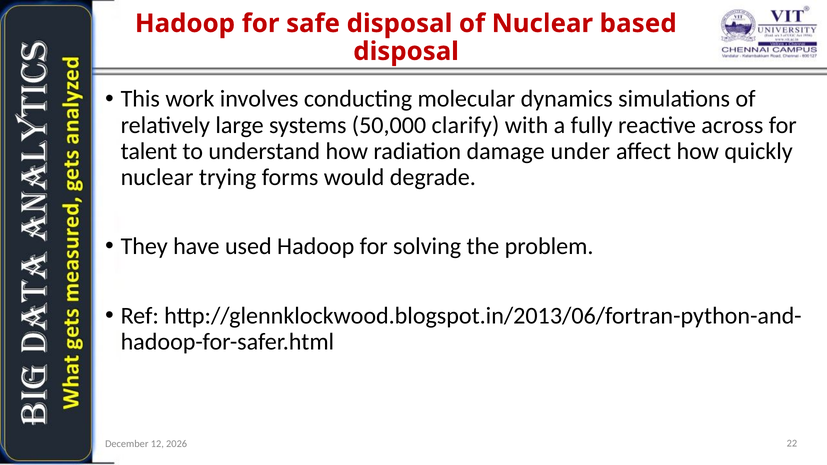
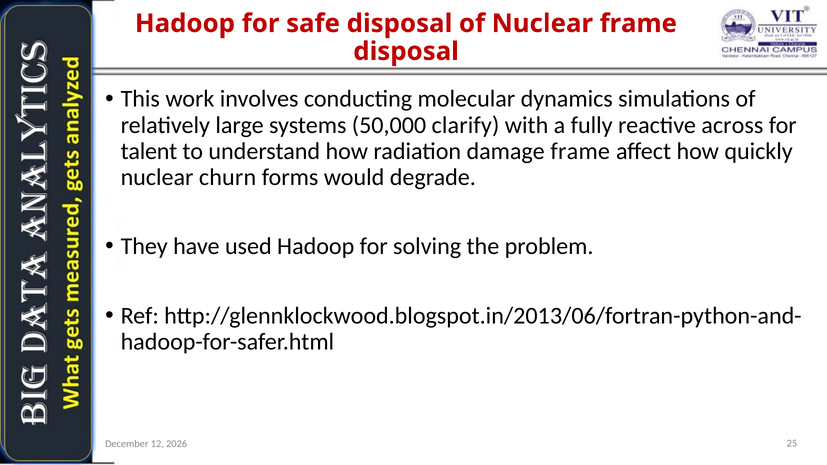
Nuclear based: based -> frame
damage under: under -> frame
trying: trying -> churn
22: 22 -> 25
